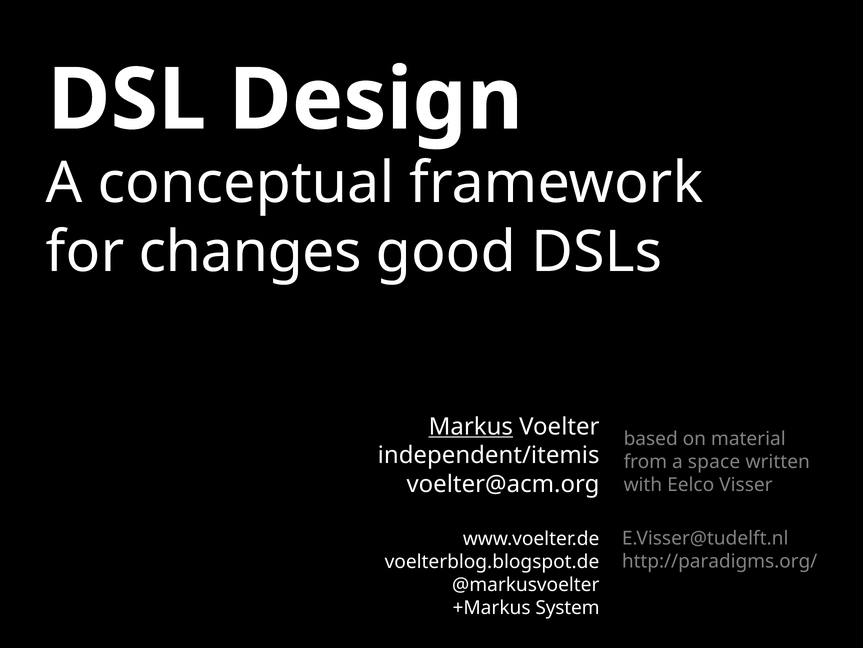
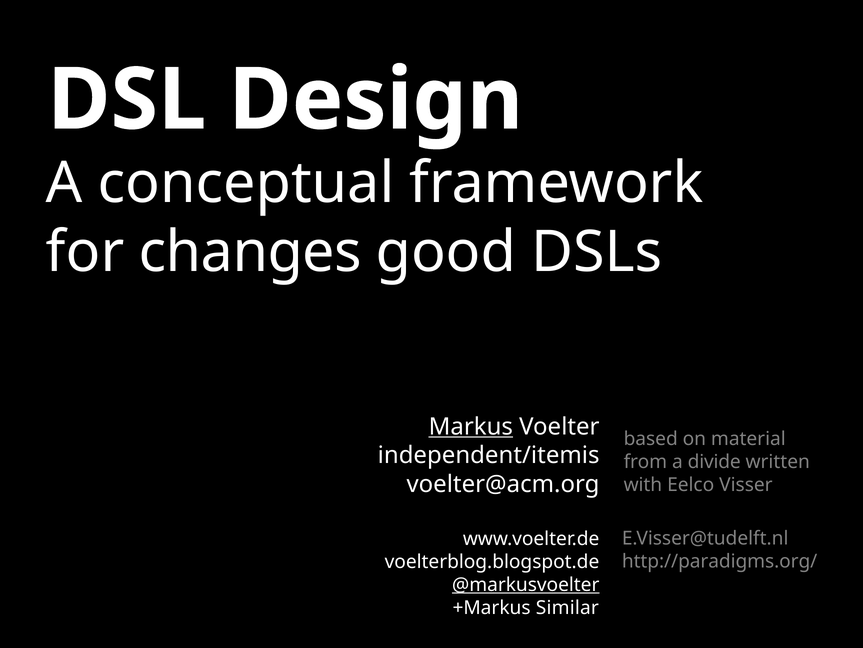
space: space -> divide
@markusvoelter underline: none -> present
System: System -> Similar
